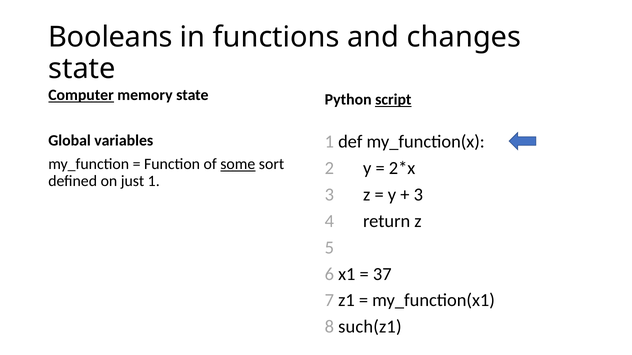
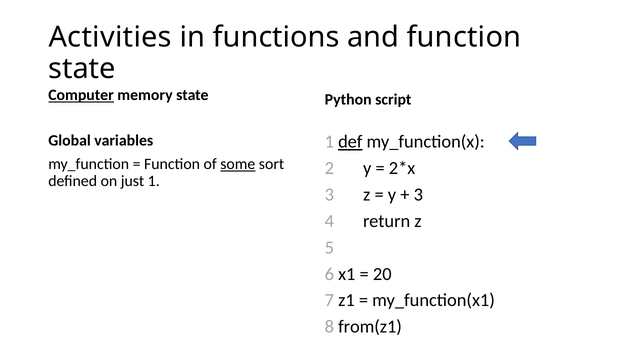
Booleans: Booleans -> Activities
and changes: changes -> function
script underline: present -> none
def underline: none -> present
37 at (382, 274): 37 -> 20
such(z1: such(z1 -> from(z1
